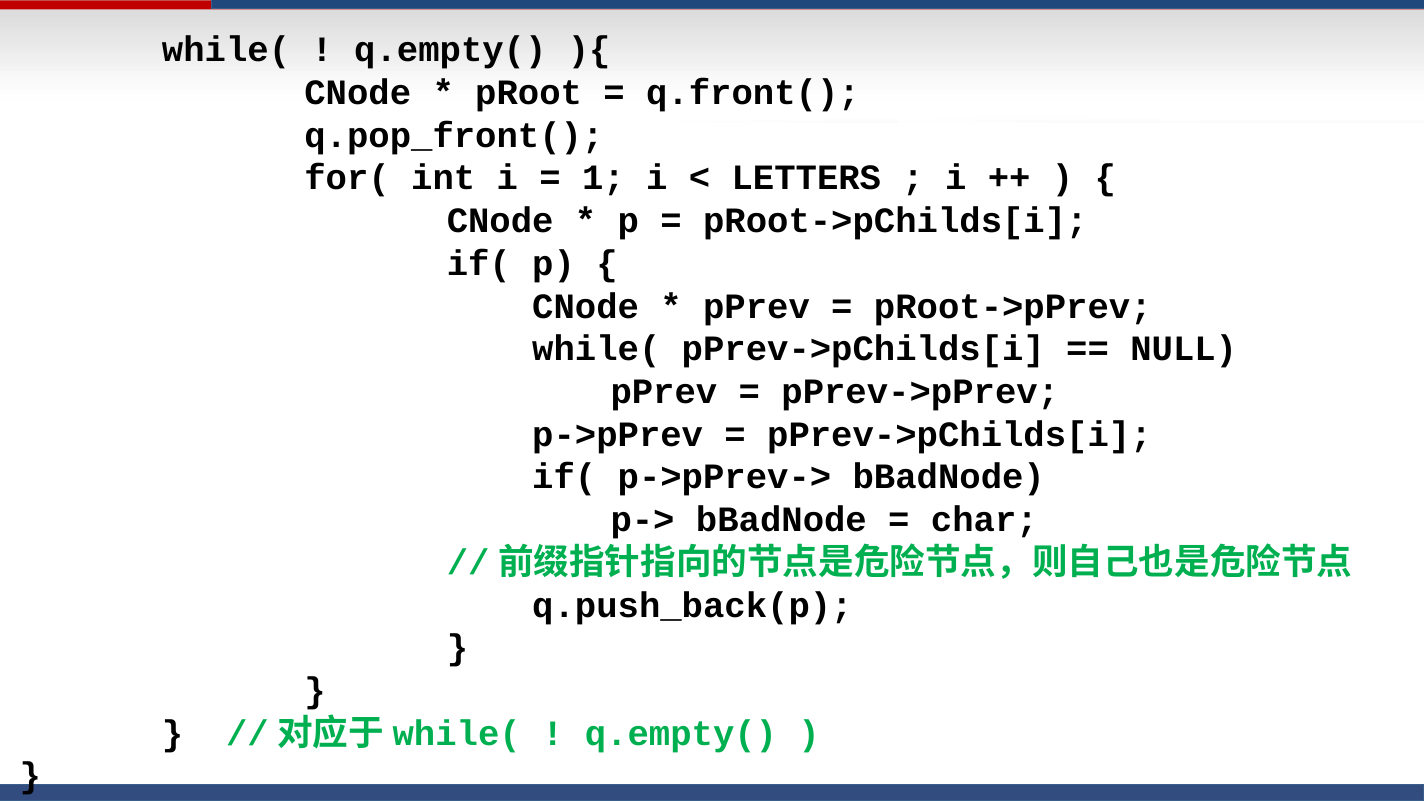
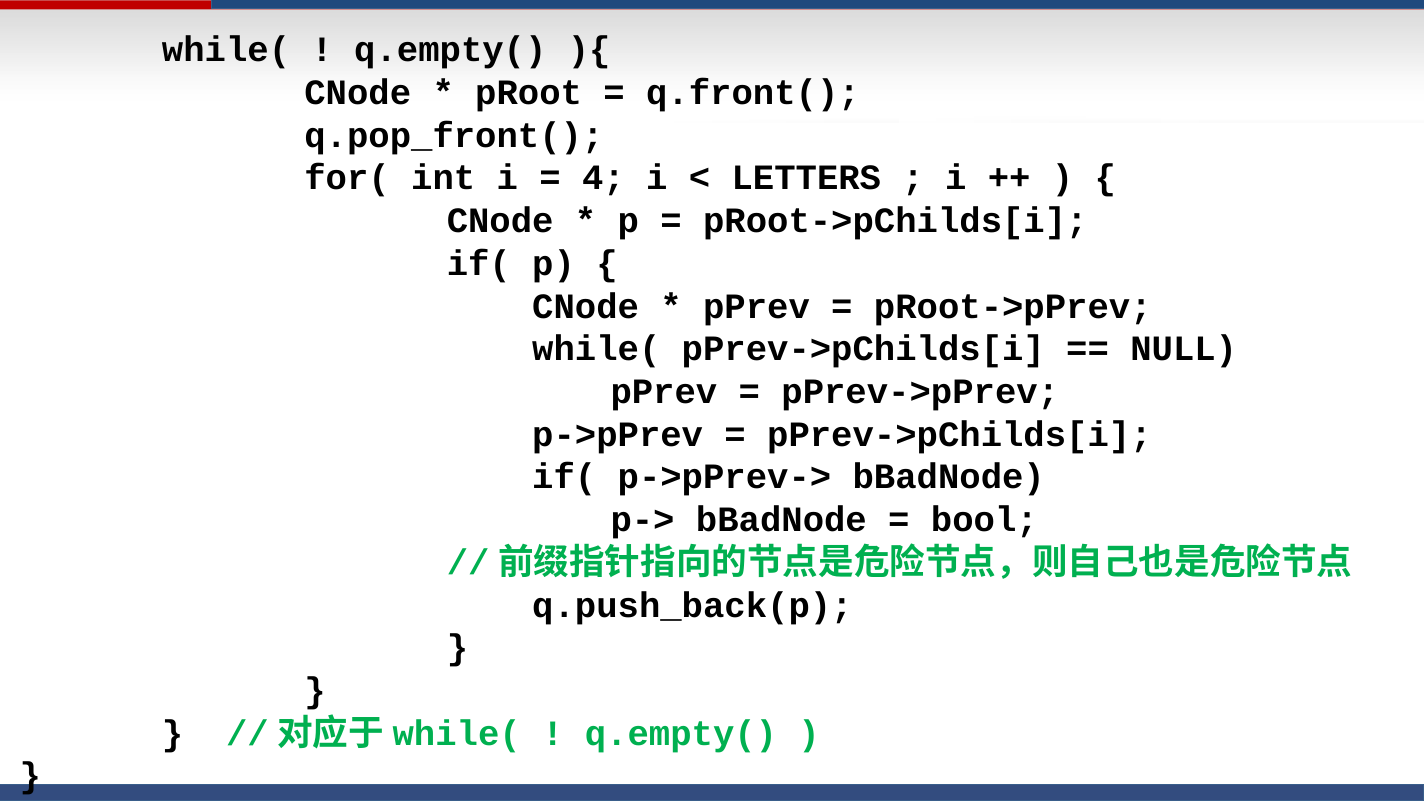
1: 1 -> 4
char: char -> bool
